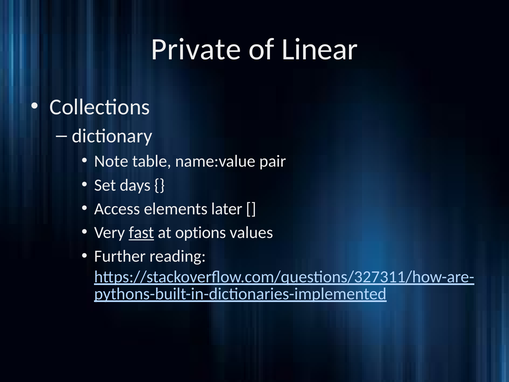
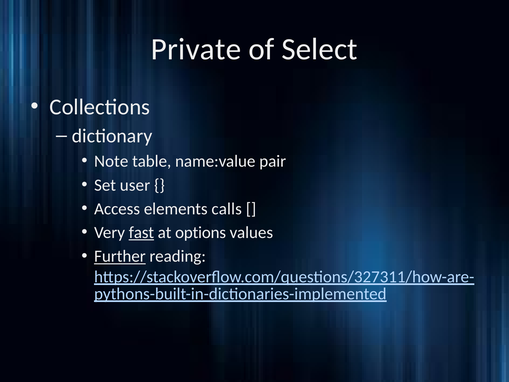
Linear: Linear -> Select
days: days -> user
later: later -> calls
Further underline: none -> present
